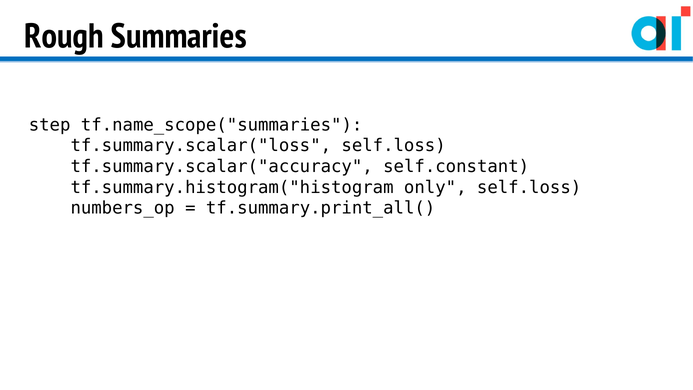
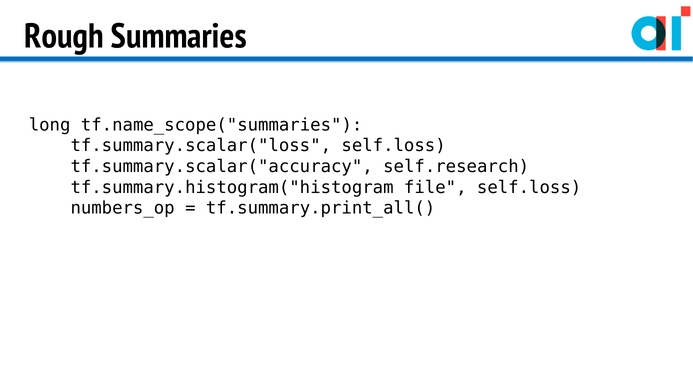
step: step -> long
self.constant: self.constant -> self.research
only: only -> file
